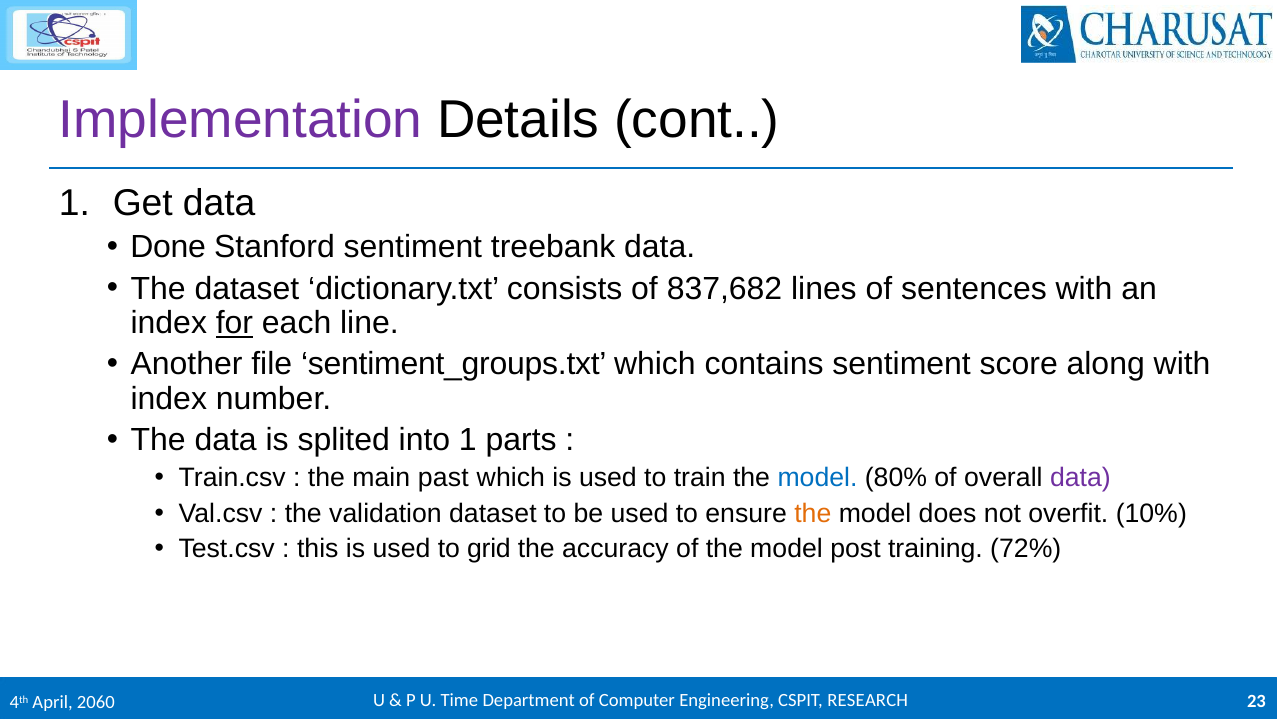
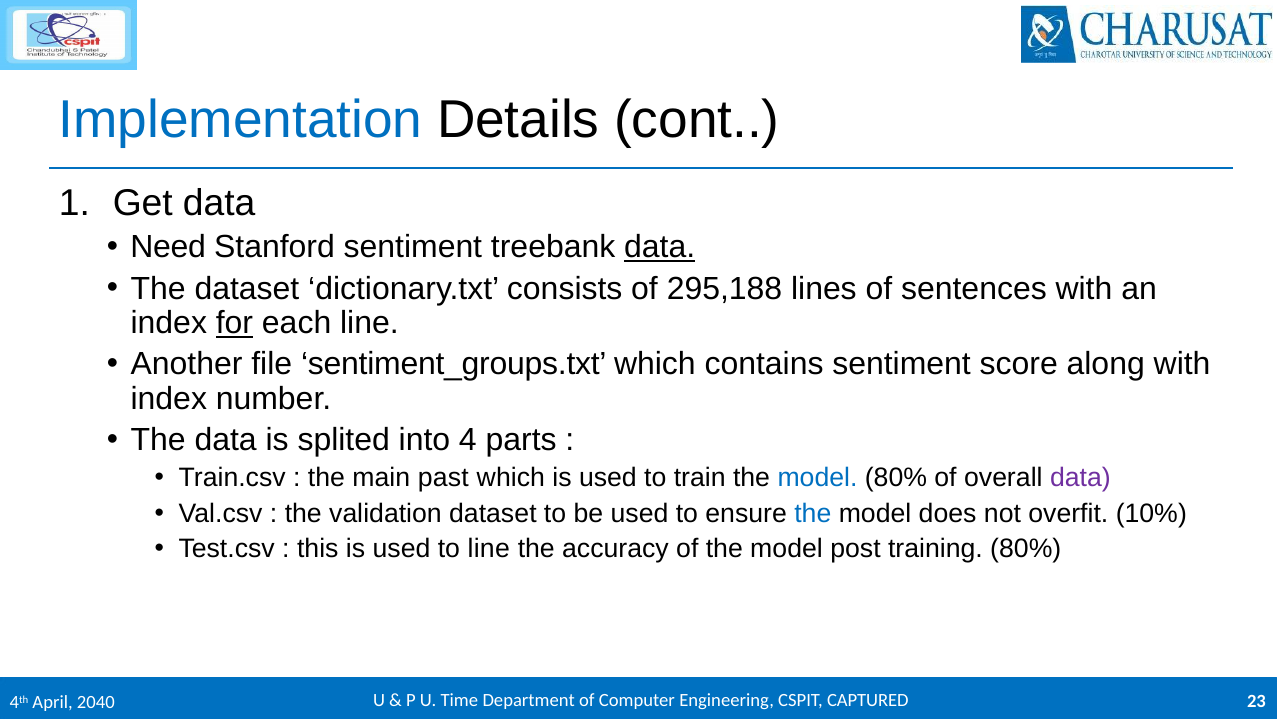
Implementation colour: purple -> blue
Done: Done -> Need
data at (660, 247) underline: none -> present
837,682: 837,682 -> 295,188
into 1: 1 -> 4
the at (813, 513) colour: orange -> blue
to grid: grid -> line
training 72%: 72% -> 80%
RESEARCH: RESEARCH -> CAPTURED
2060: 2060 -> 2040
